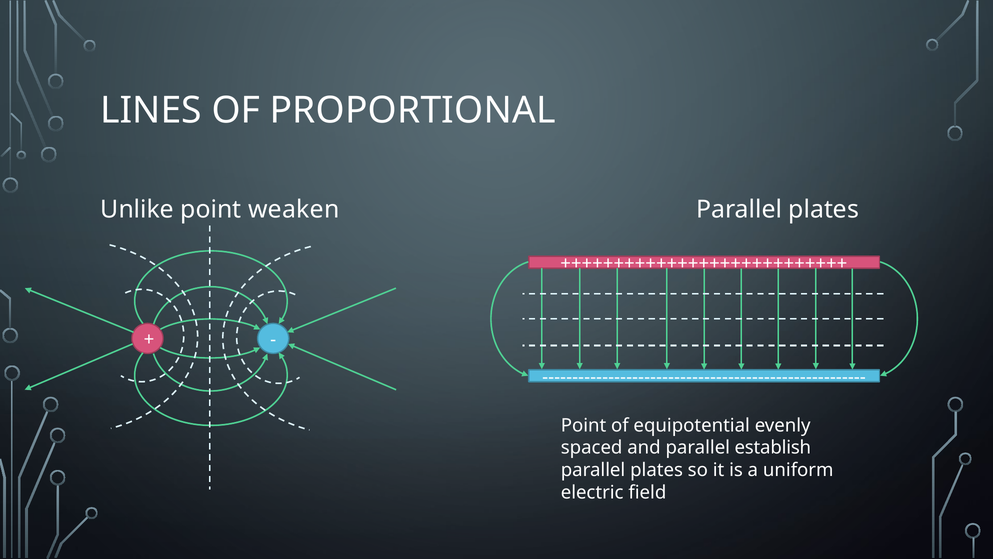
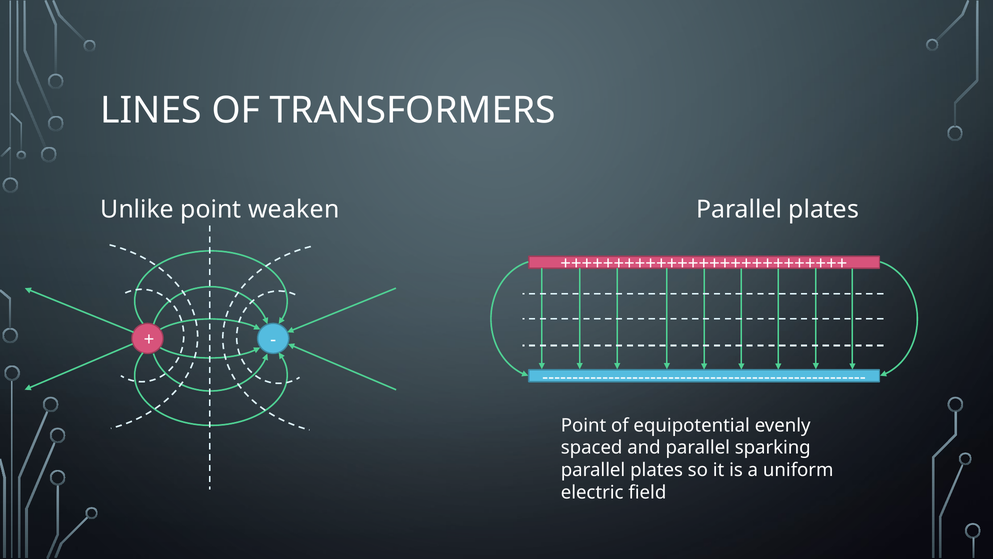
PROPORTIONAL: PROPORTIONAL -> TRANSFORMERS
establish: establish -> sparking
